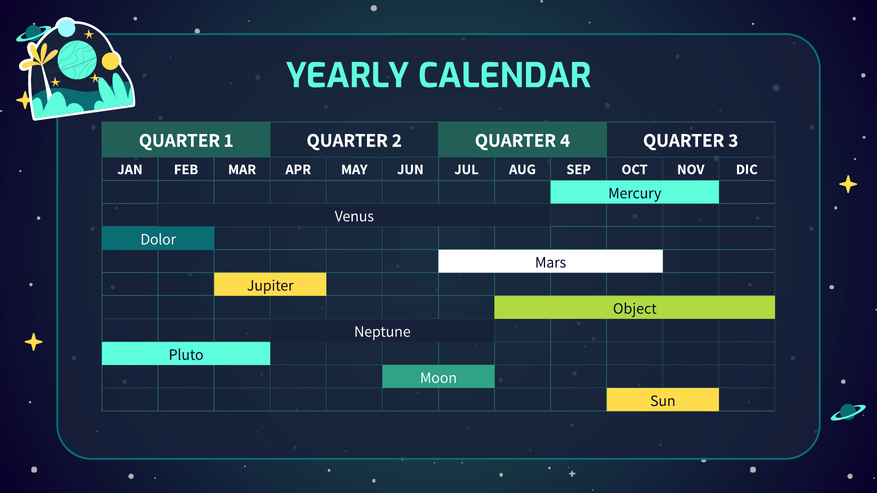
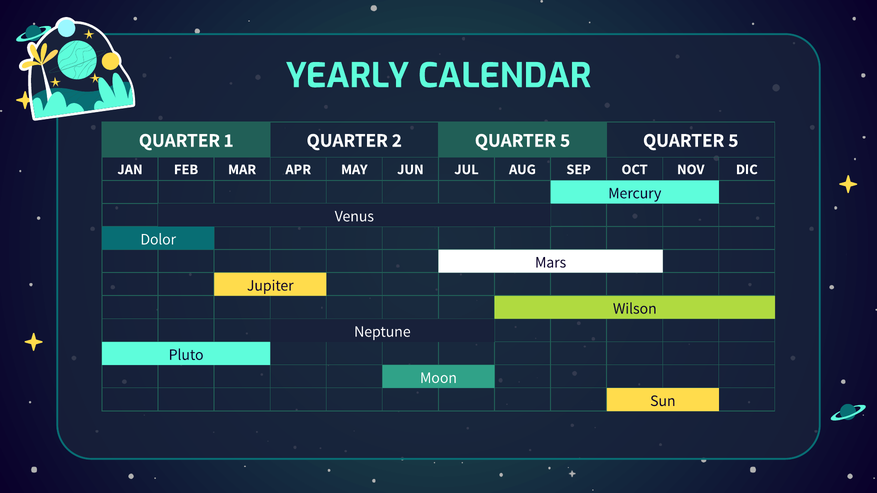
2 QUARTER 4: 4 -> 5
3 at (733, 140): 3 -> 5
Object: Object -> Wilson
